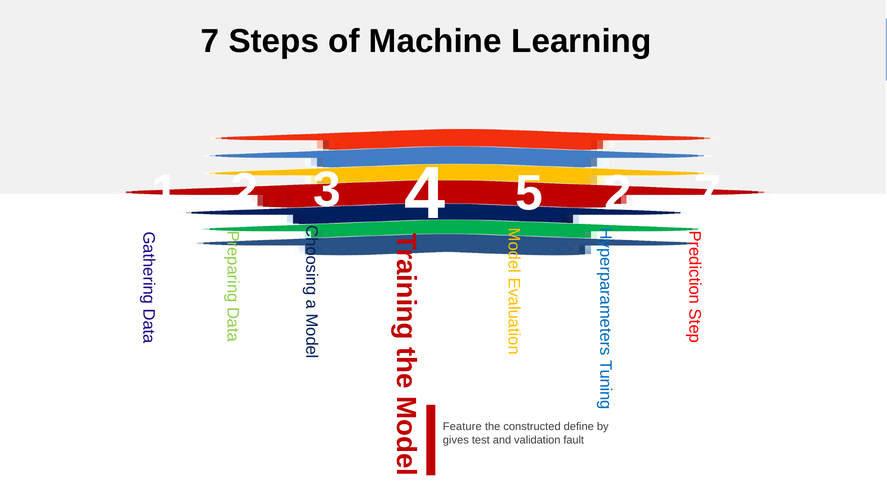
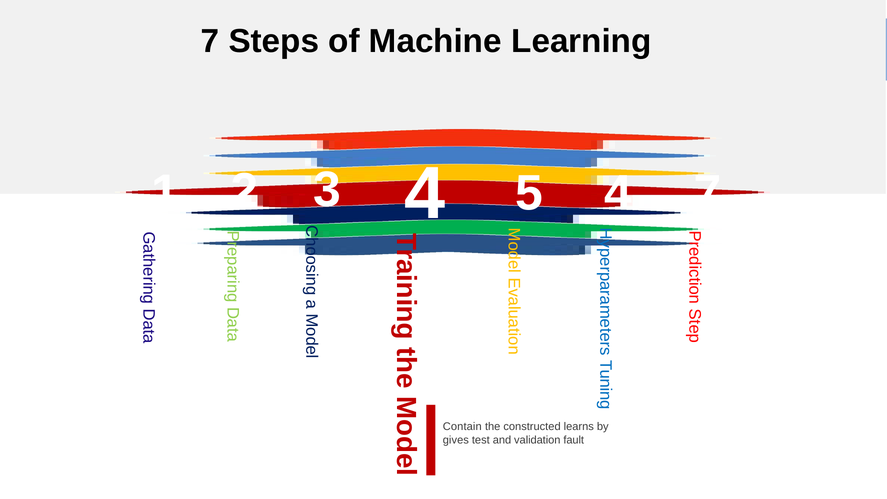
5 2: 2 -> 4
Feature: Feature -> Contain
define: define -> learns
